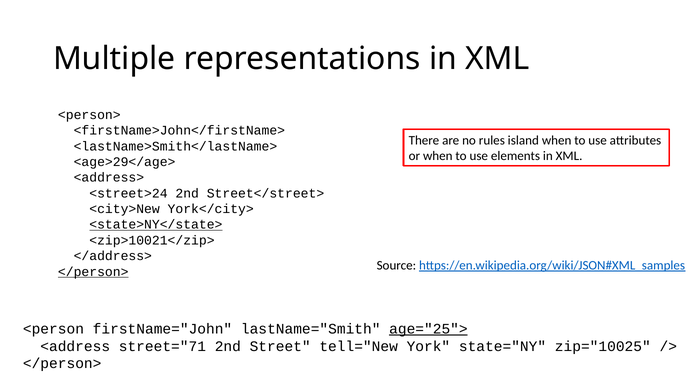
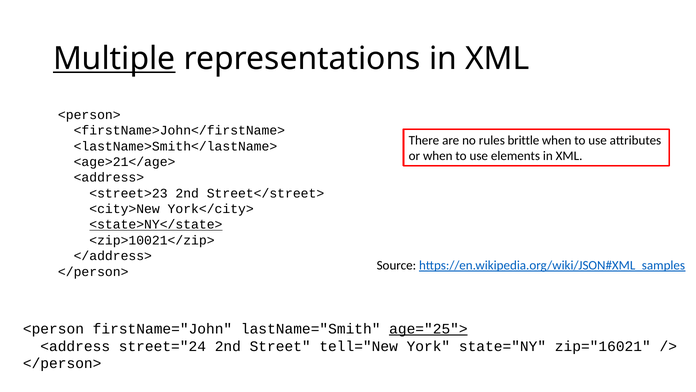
Multiple underline: none -> present
island: island -> brittle
<age>29</age>: <age>29</age> -> <age>21</age>
<street>24: <street>24 -> <street>23
</person> at (93, 271) underline: present -> none
street="71: street="71 -> street="24
zip="10025: zip="10025 -> zip="16021
